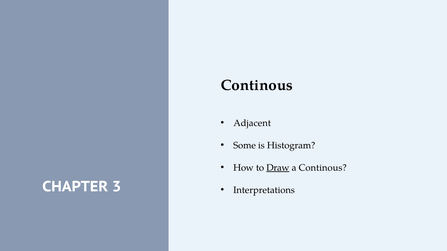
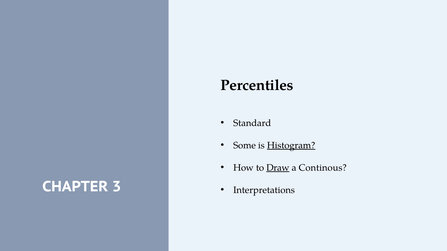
Continous at (257, 85): Continous -> Percentiles
Adjacent: Adjacent -> Standard
Histogram underline: none -> present
